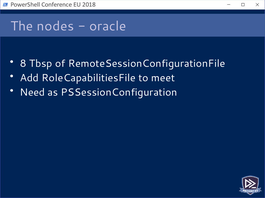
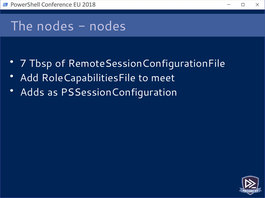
oracle at (108, 26): oracle -> nodes
8: 8 -> 7
Need: Need -> Adds
